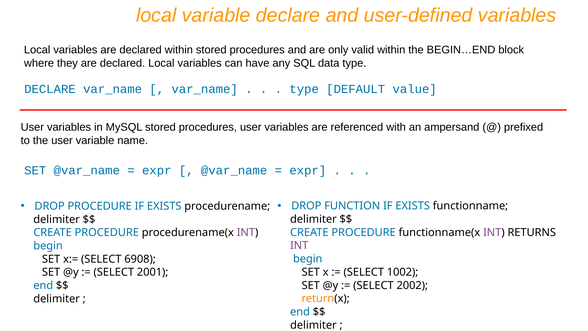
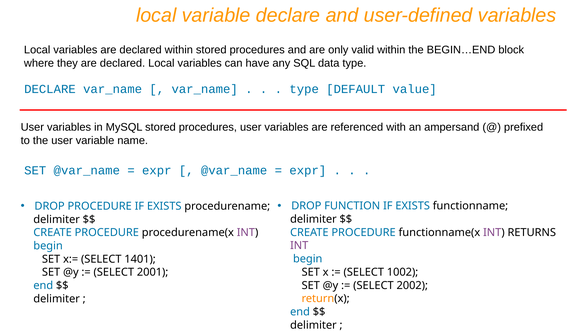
6908: 6908 -> 1401
